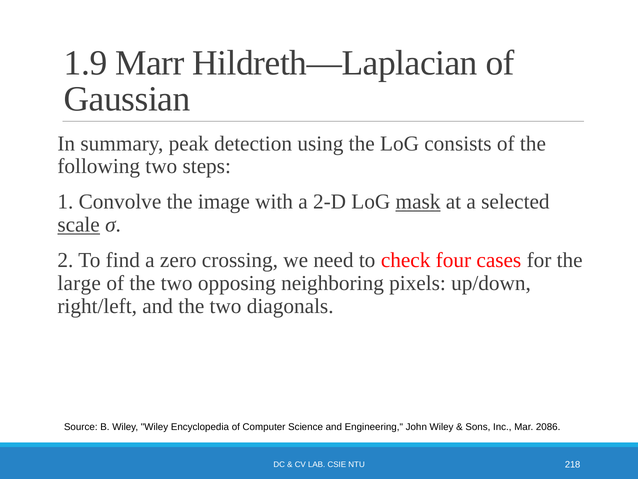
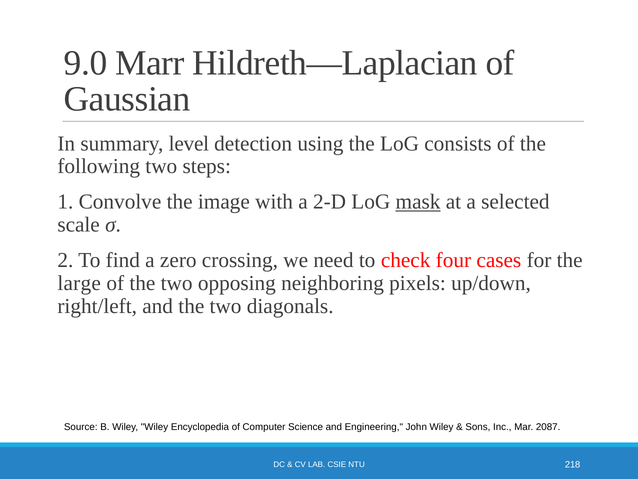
1.9: 1.9 -> 9.0
peak: peak -> level
scale underline: present -> none
2086: 2086 -> 2087
